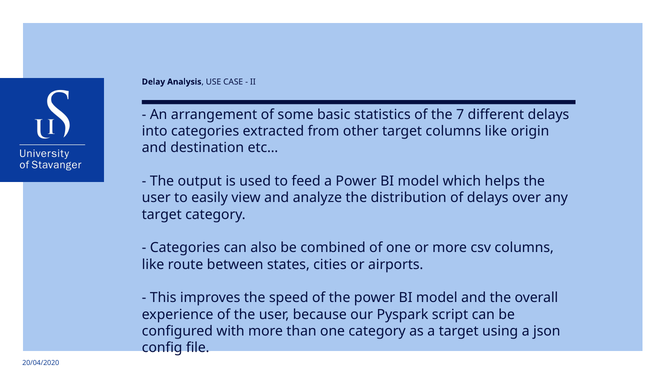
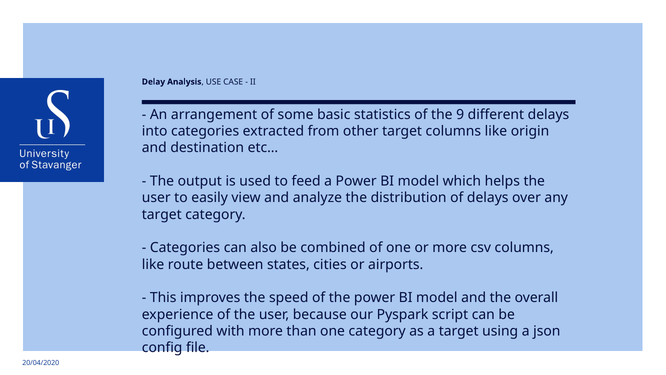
7: 7 -> 9
